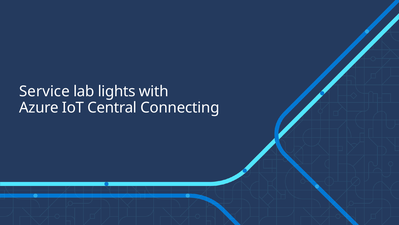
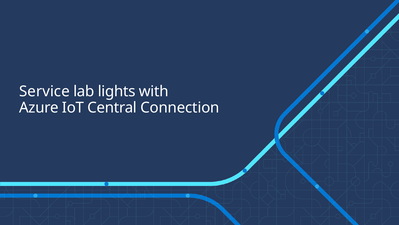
Connecting: Connecting -> Connection
